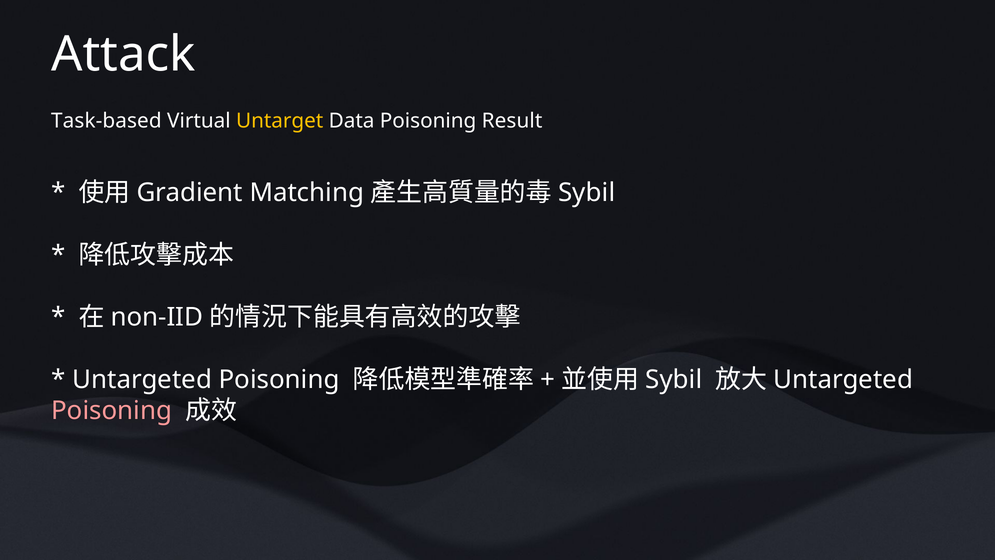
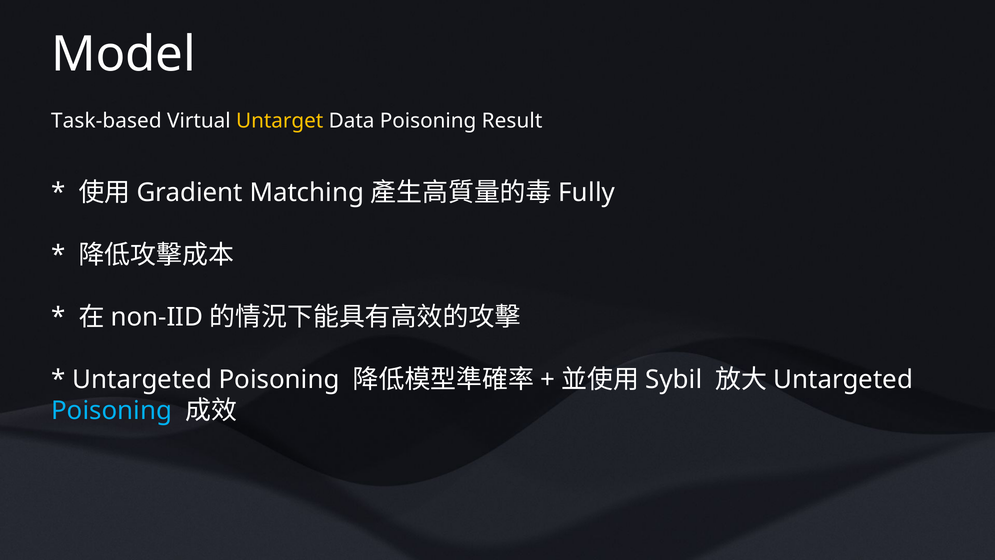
Attack: Attack -> Model
Sybil at (587, 193): Sybil -> Fully
Poisoning at (112, 410) colour: pink -> light blue
